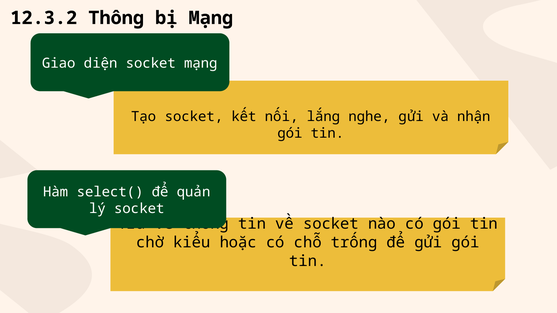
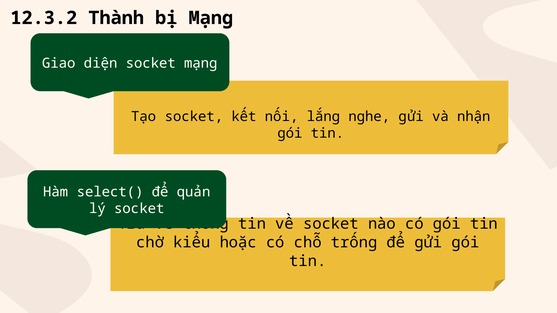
12.3.2 Thông: Thông -> Thành
